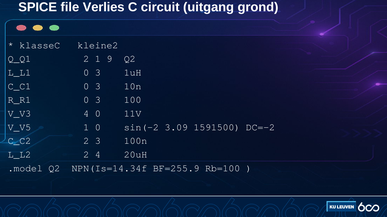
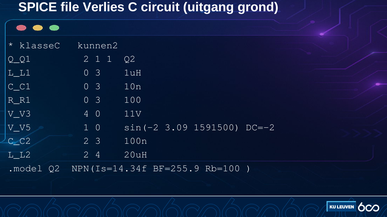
kleine2: kleine2 -> kunnen2
1 9: 9 -> 1
